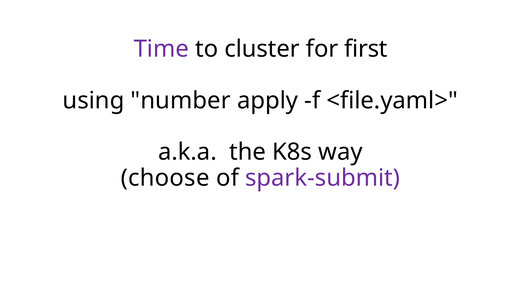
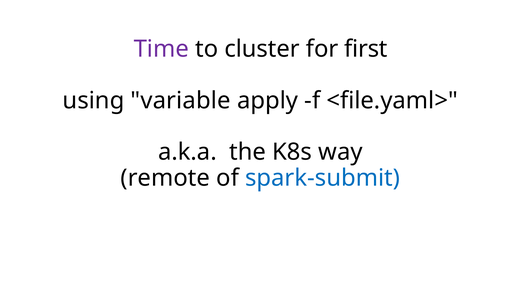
number: number -> variable
choose: choose -> remote
spark-submit colour: purple -> blue
